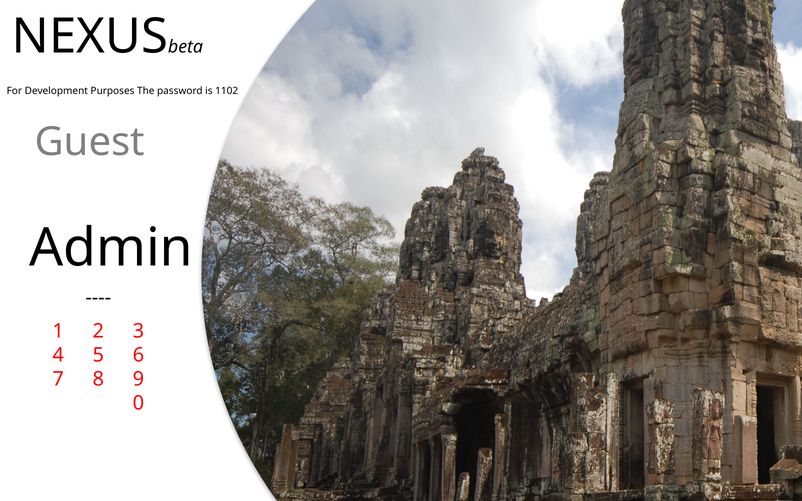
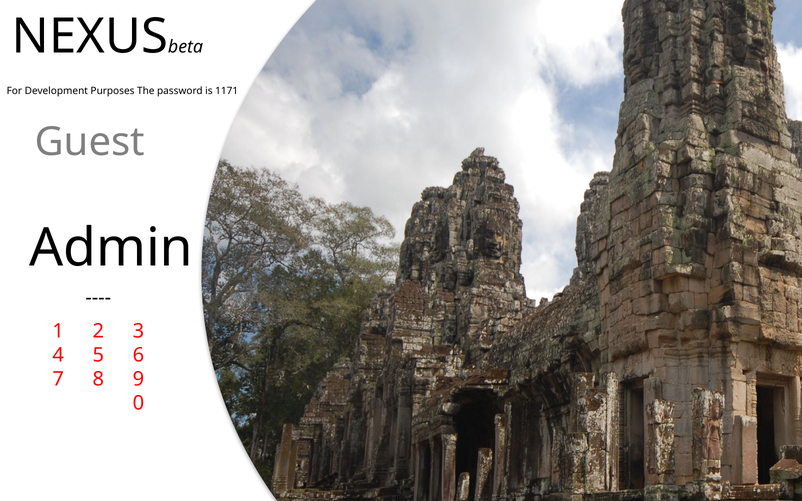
1102: 1102 -> 1171
